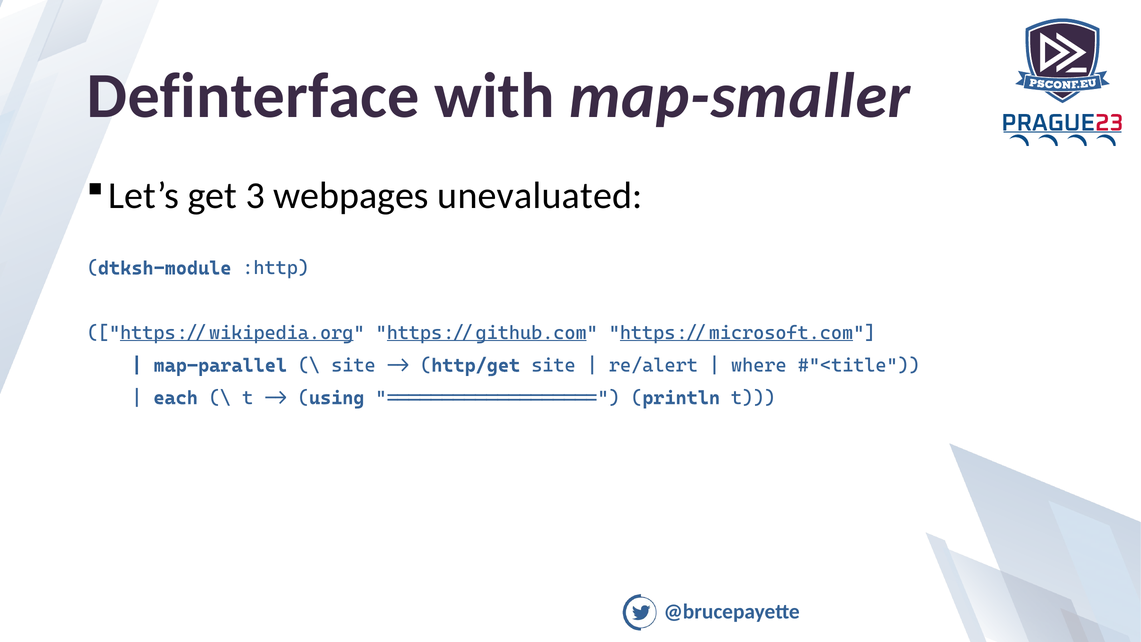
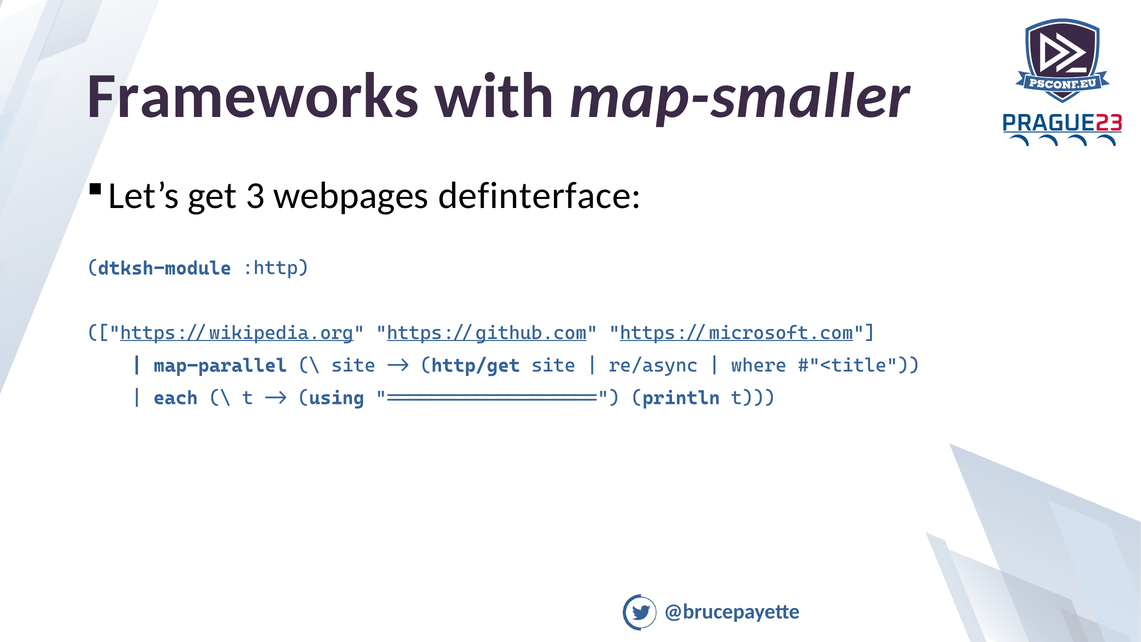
Definterface: Definterface -> Frameworks
unevaluated: unevaluated -> definterface
re/alert: re/alert -> re/async
